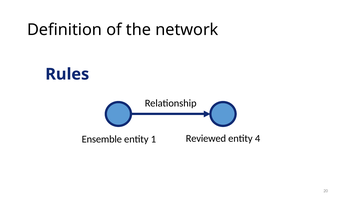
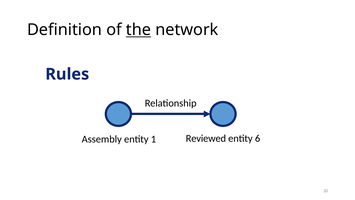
the underline: none -> present
Ensemble: Ensemble -> Assembly
4: 4 -> 6
